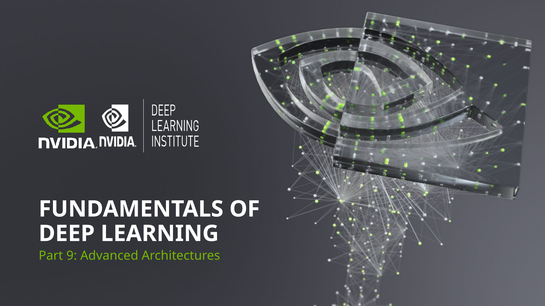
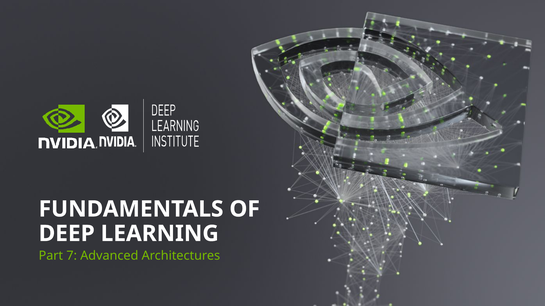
9: 9 -> 7
